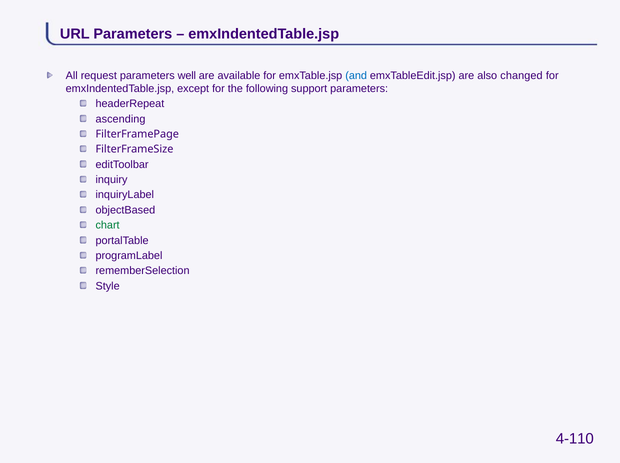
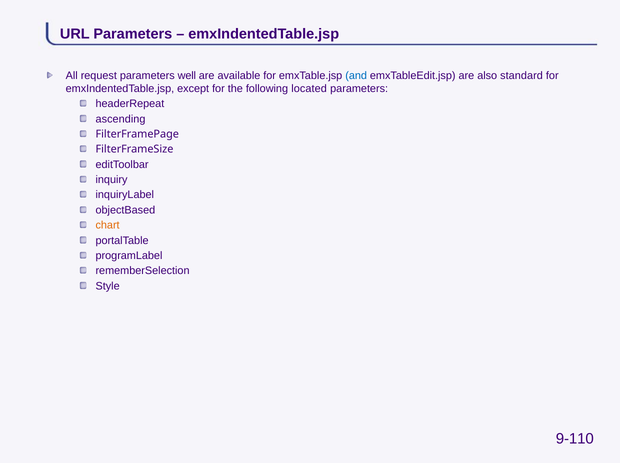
changed: changed -> standard
support: support -> located
chart colour: green -> orange
4-110: 4-110 -> 9-110
